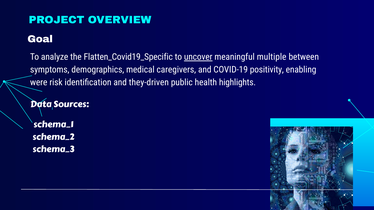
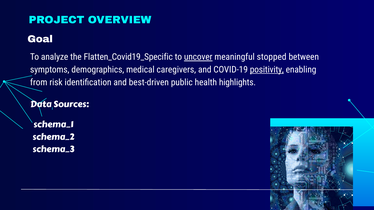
multiple: multiple -> stopped
positivity underline: none -> present
were: were -> from
they-driven: they-driven -> best-driven
